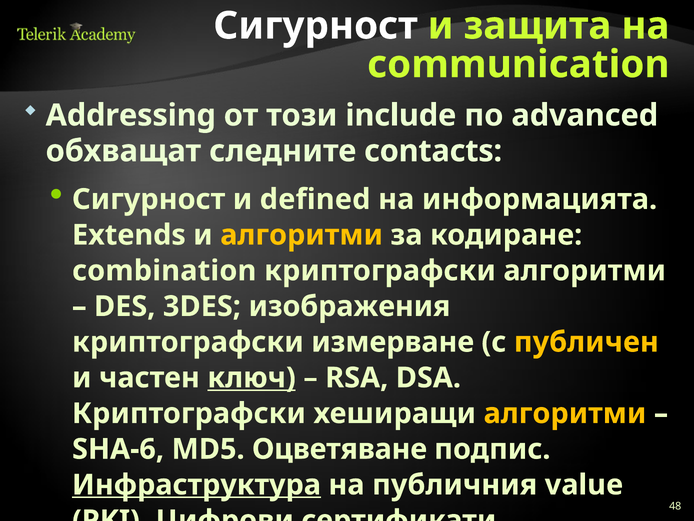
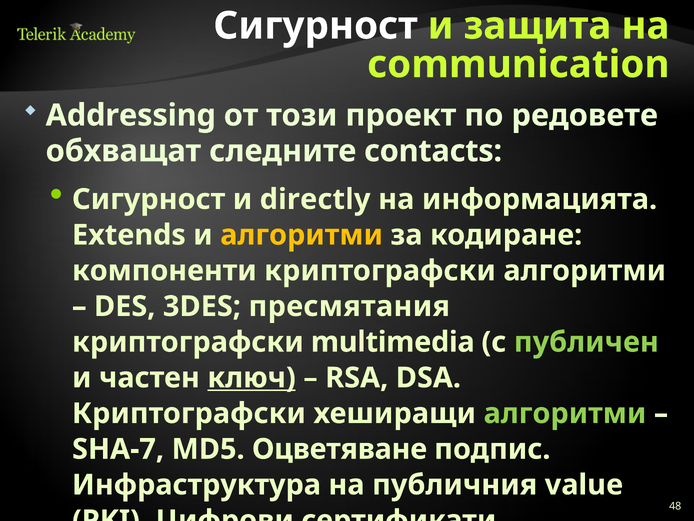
include: include -> проект
advanced: advanced -> редовете
defined: defined -> directly
combination: combination -> компоненти
изображения: изображения -> пресмятания
измерване: измерване -> multimedia
публичен colour: yellow -> light green
алгоритми at (565, 413) colour: yellow -> light green
SHA-6: SHA-6 -> SHA-7
Инфраструктура underline: present -> none
